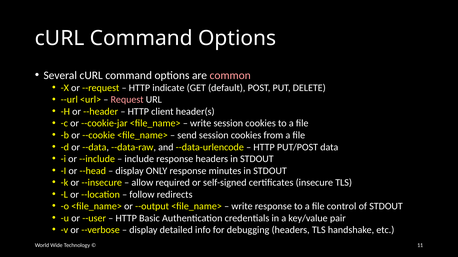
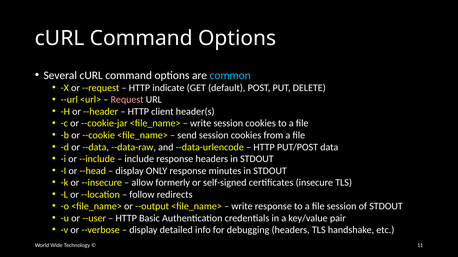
common colour: pink -> light blue
required: required -> formerly
file control: control -> session
